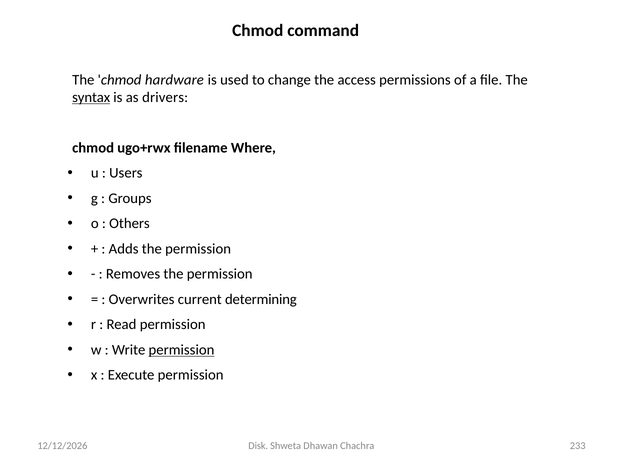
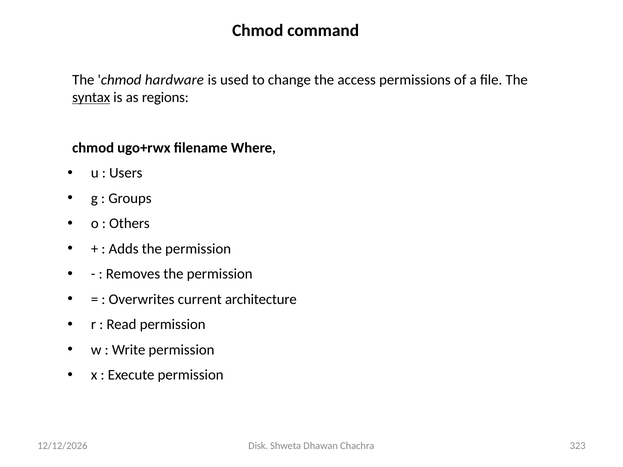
drivers: drivers -> regions
determining: determining -> architecture
permission at (182, 350) underline: present -> none
233: 233 -> 323
